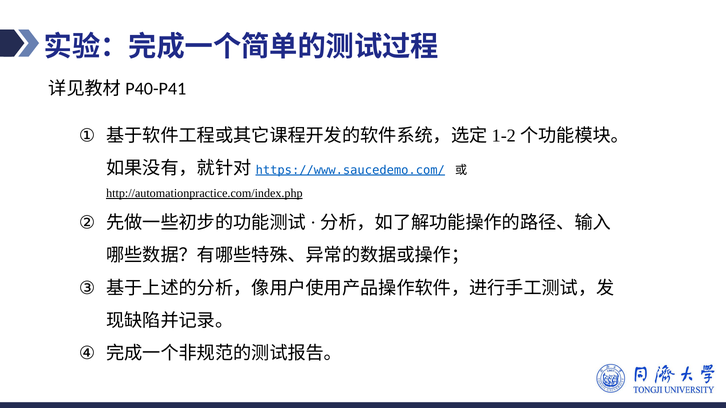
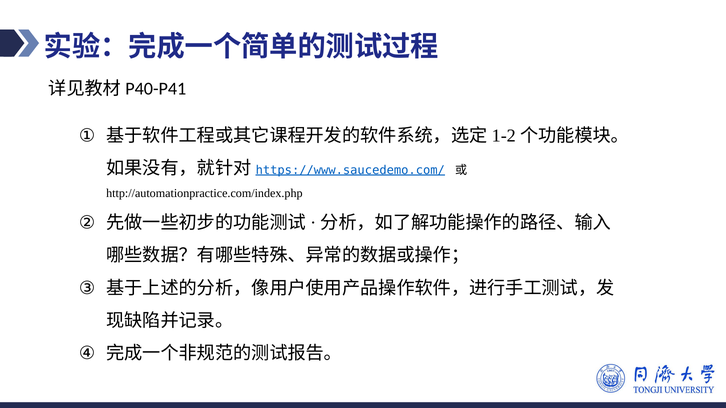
http://automationpractice.com/index.php underline: present -> none
